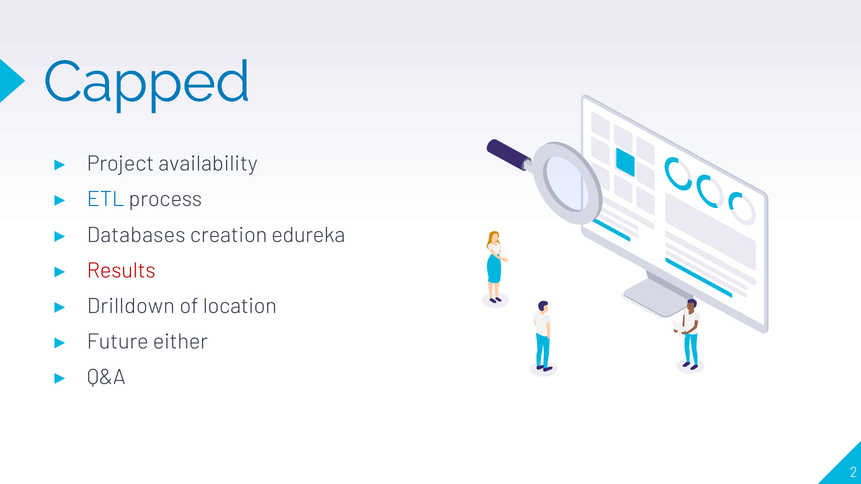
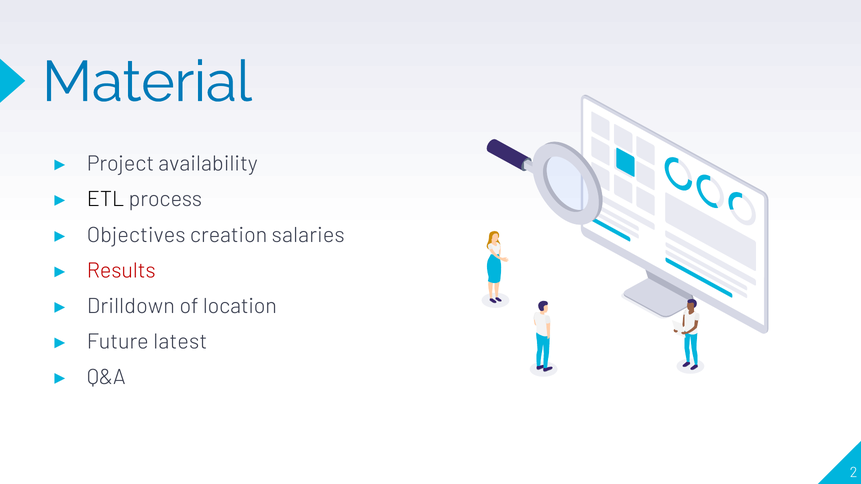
Capped: Capped -> Material
ETL colour: blue -> black
Databases: Databases -> Objectives
edureka: edureka -> salaries
either: either -> latest
